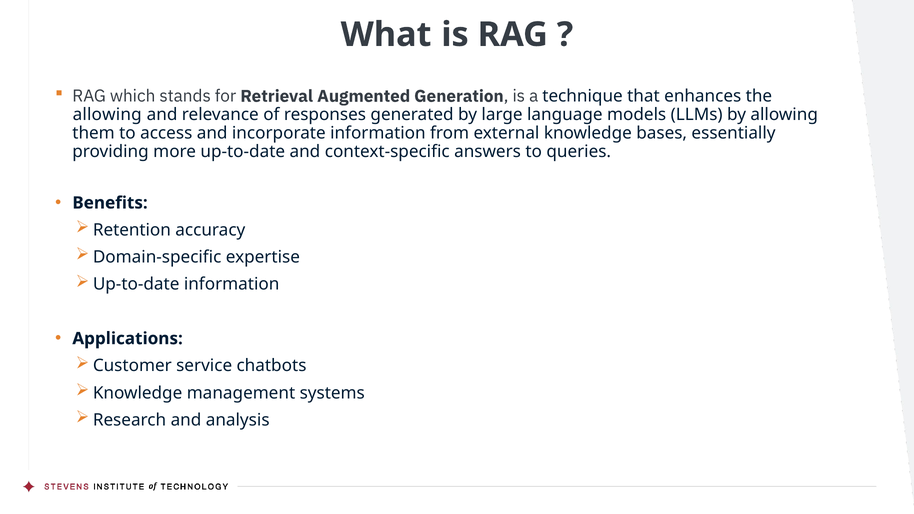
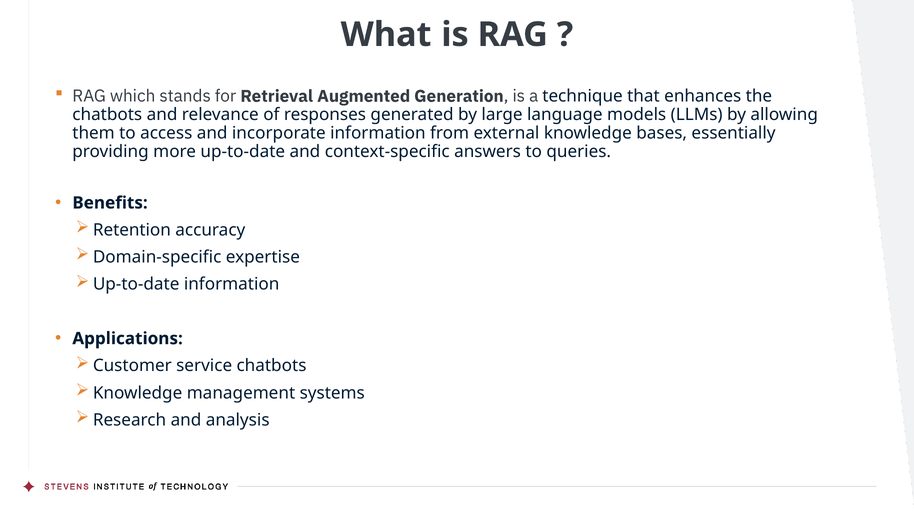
allowing at (107, 115): allowing -> chatbots
